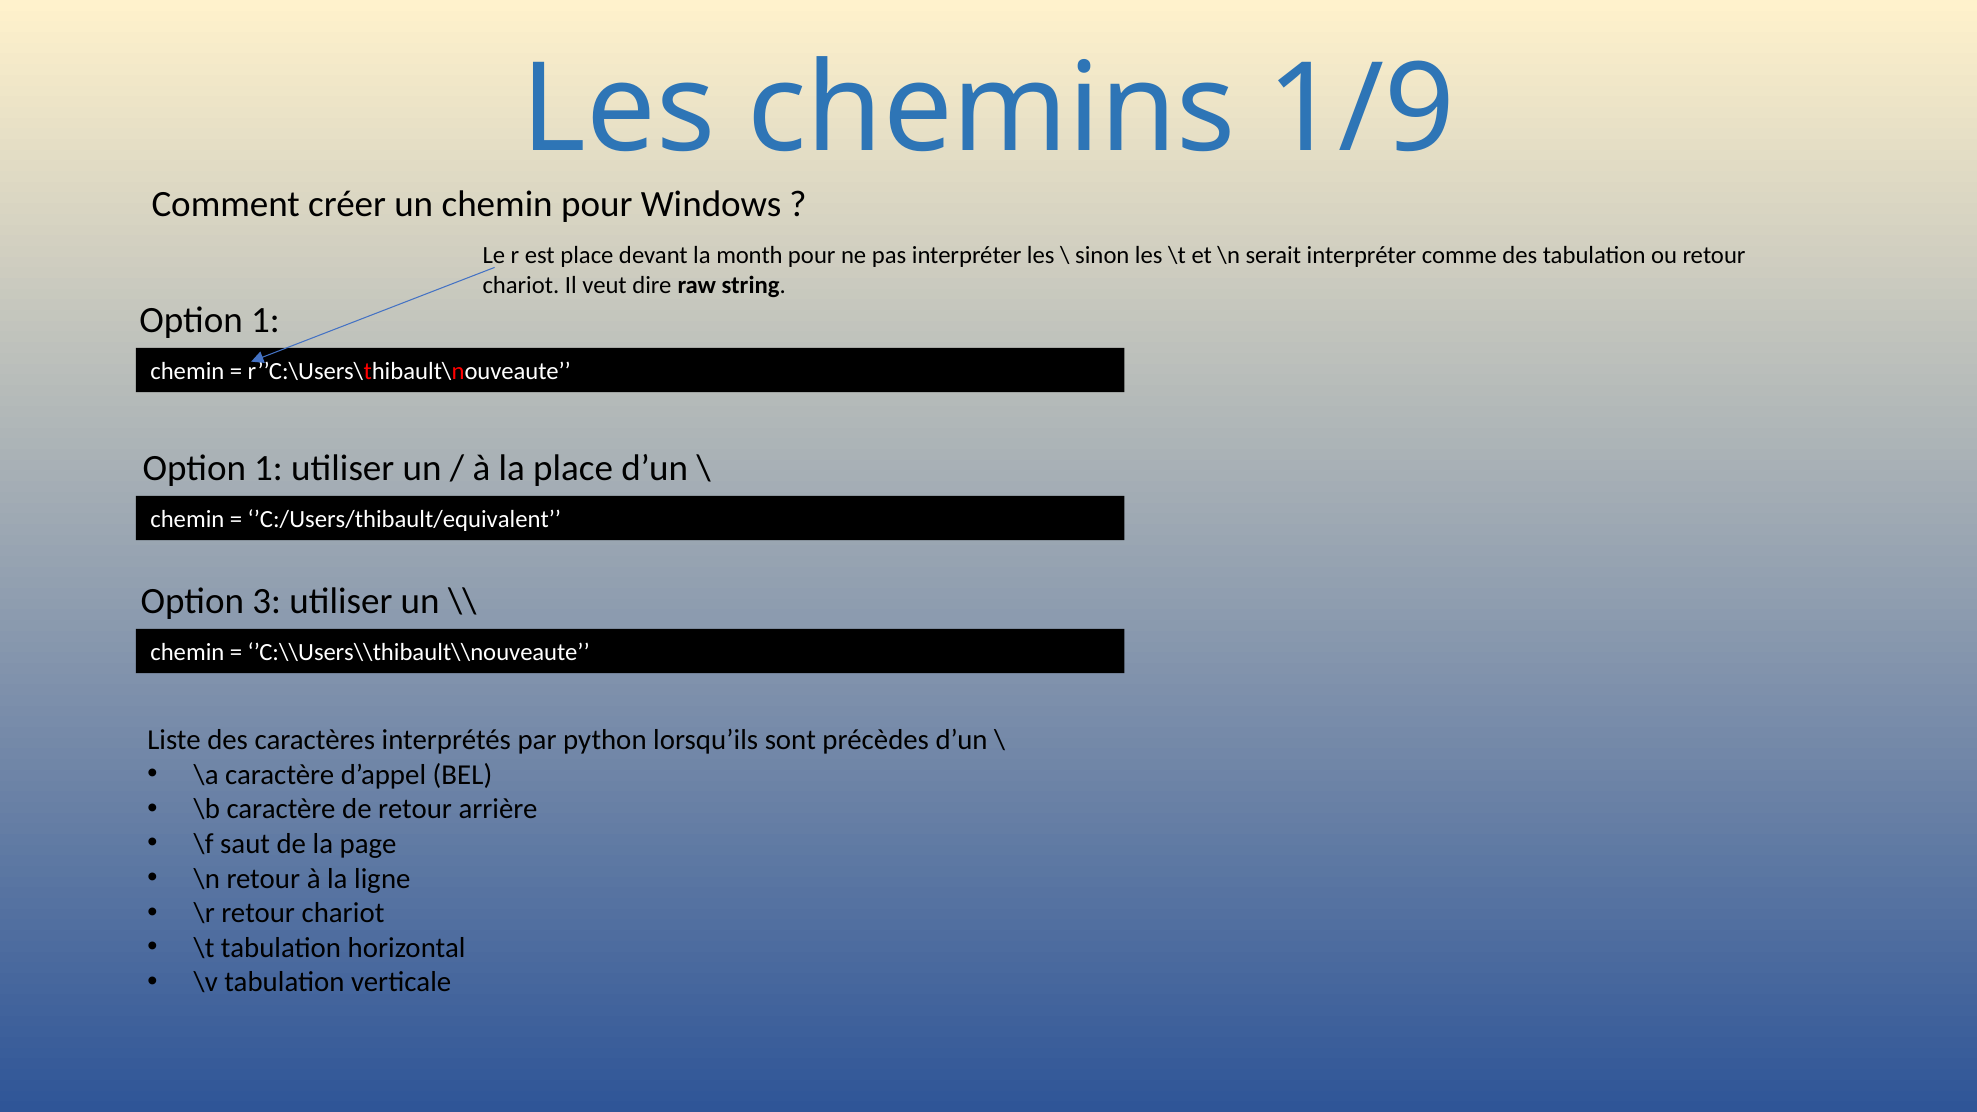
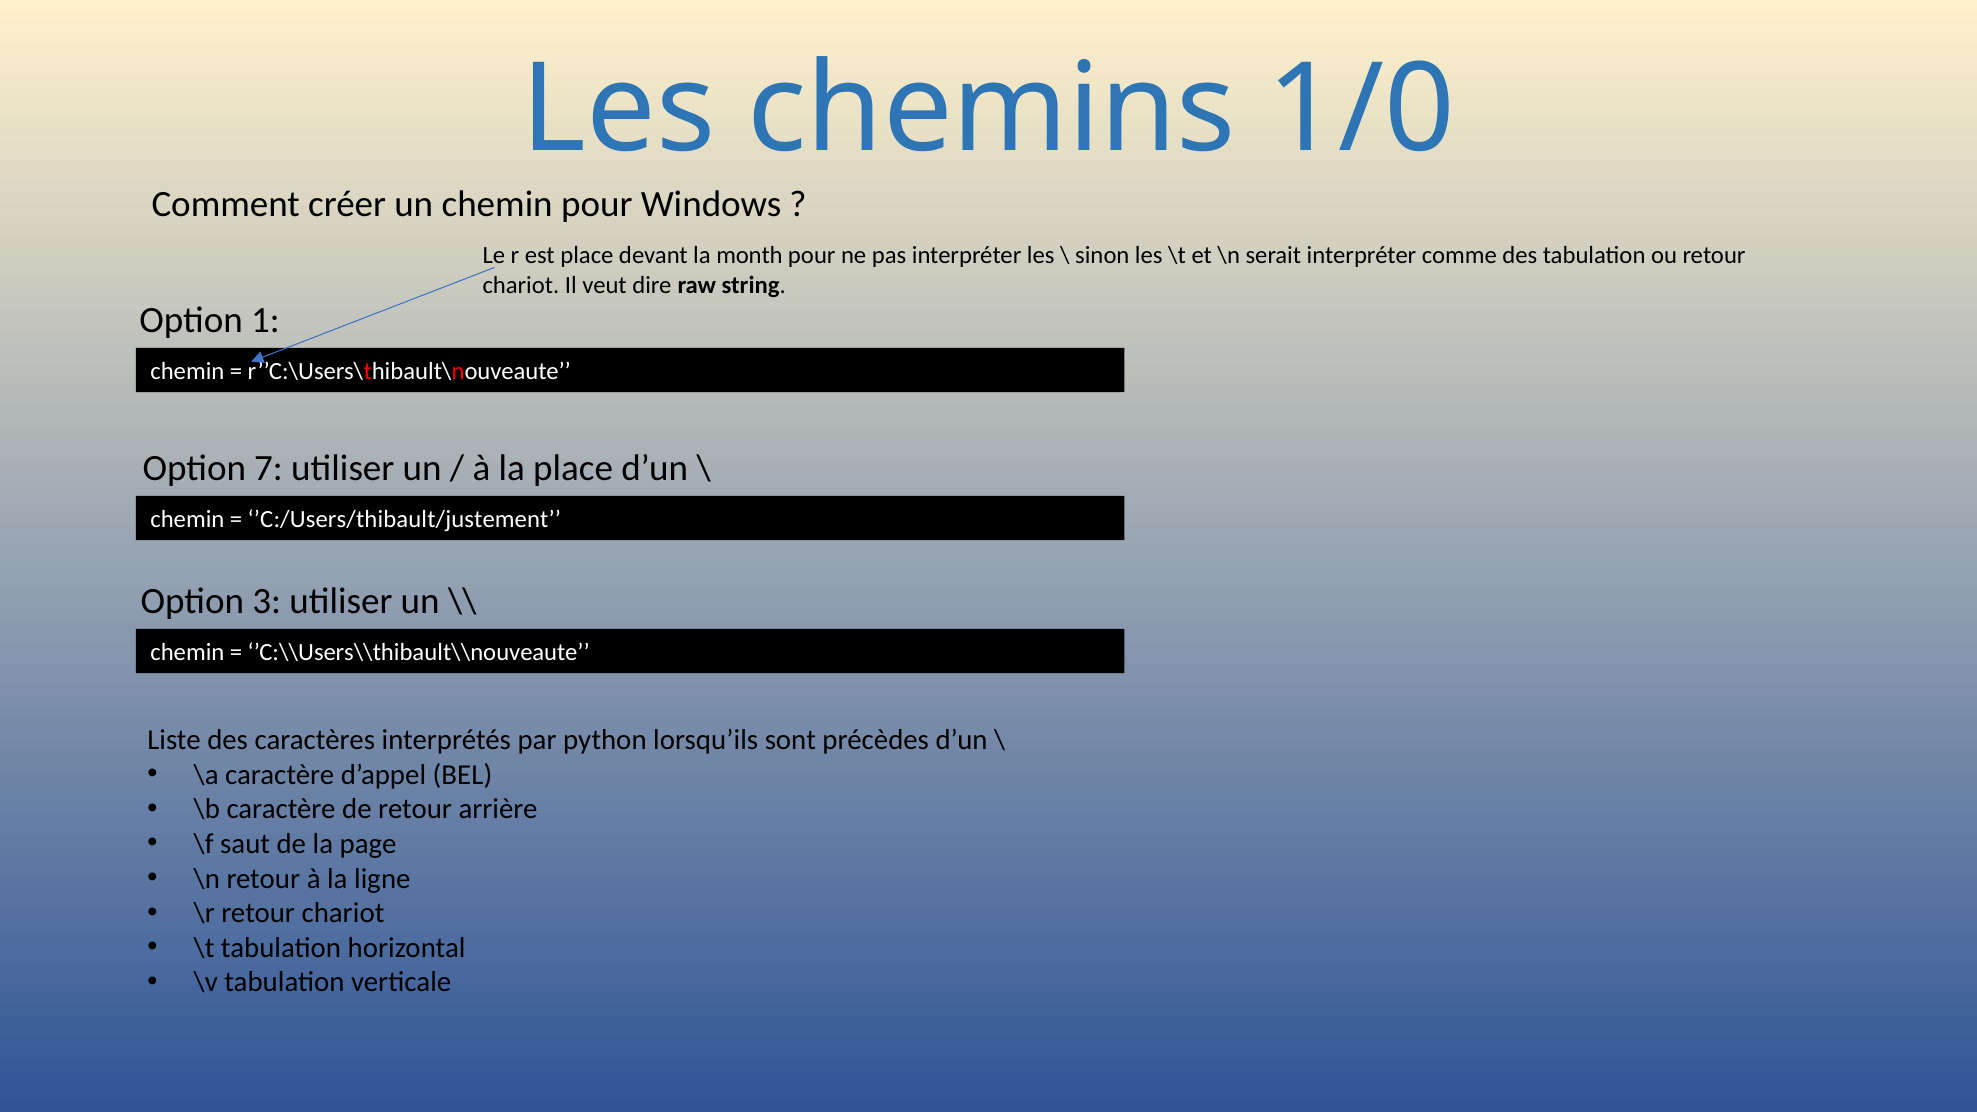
1/9: 1/9 -> 1/0
1 at (269, 468): 1 -> 7
’C:/Users/thibault/equivalent: ’C:/Users/thibault/equivalent -> ’C:/Users/thibault/justement
